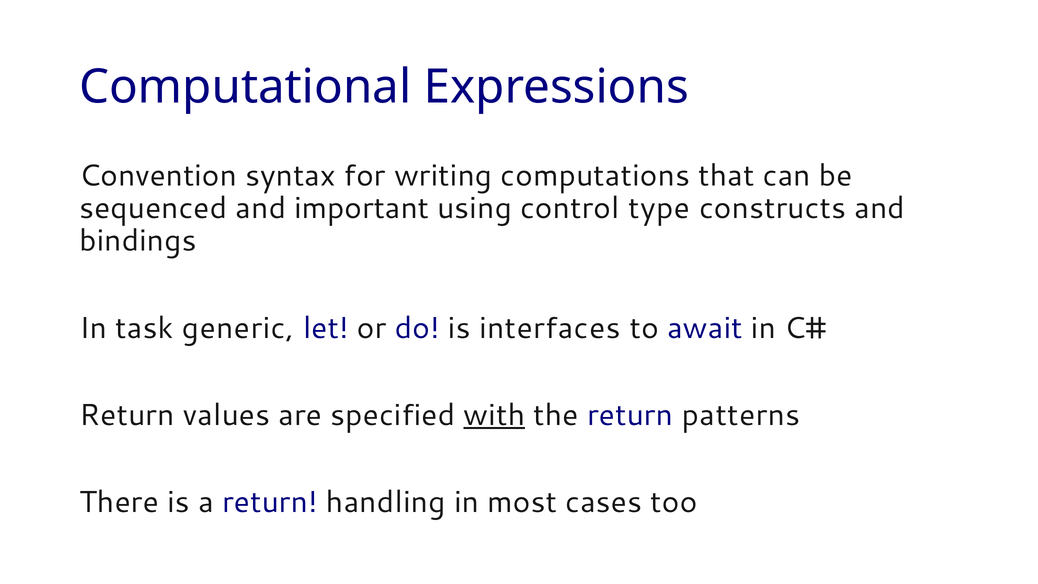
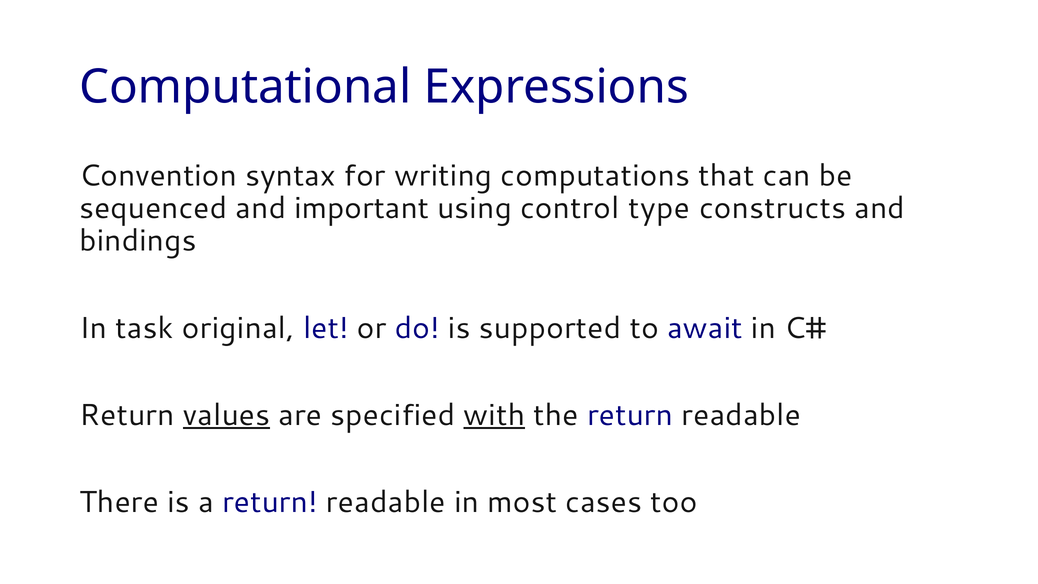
generic: generic -> original
interfaces: interfaces -> supported
values underline: none -> present
the return patterns: patterns -> readable
a return handling: handling -> readable
